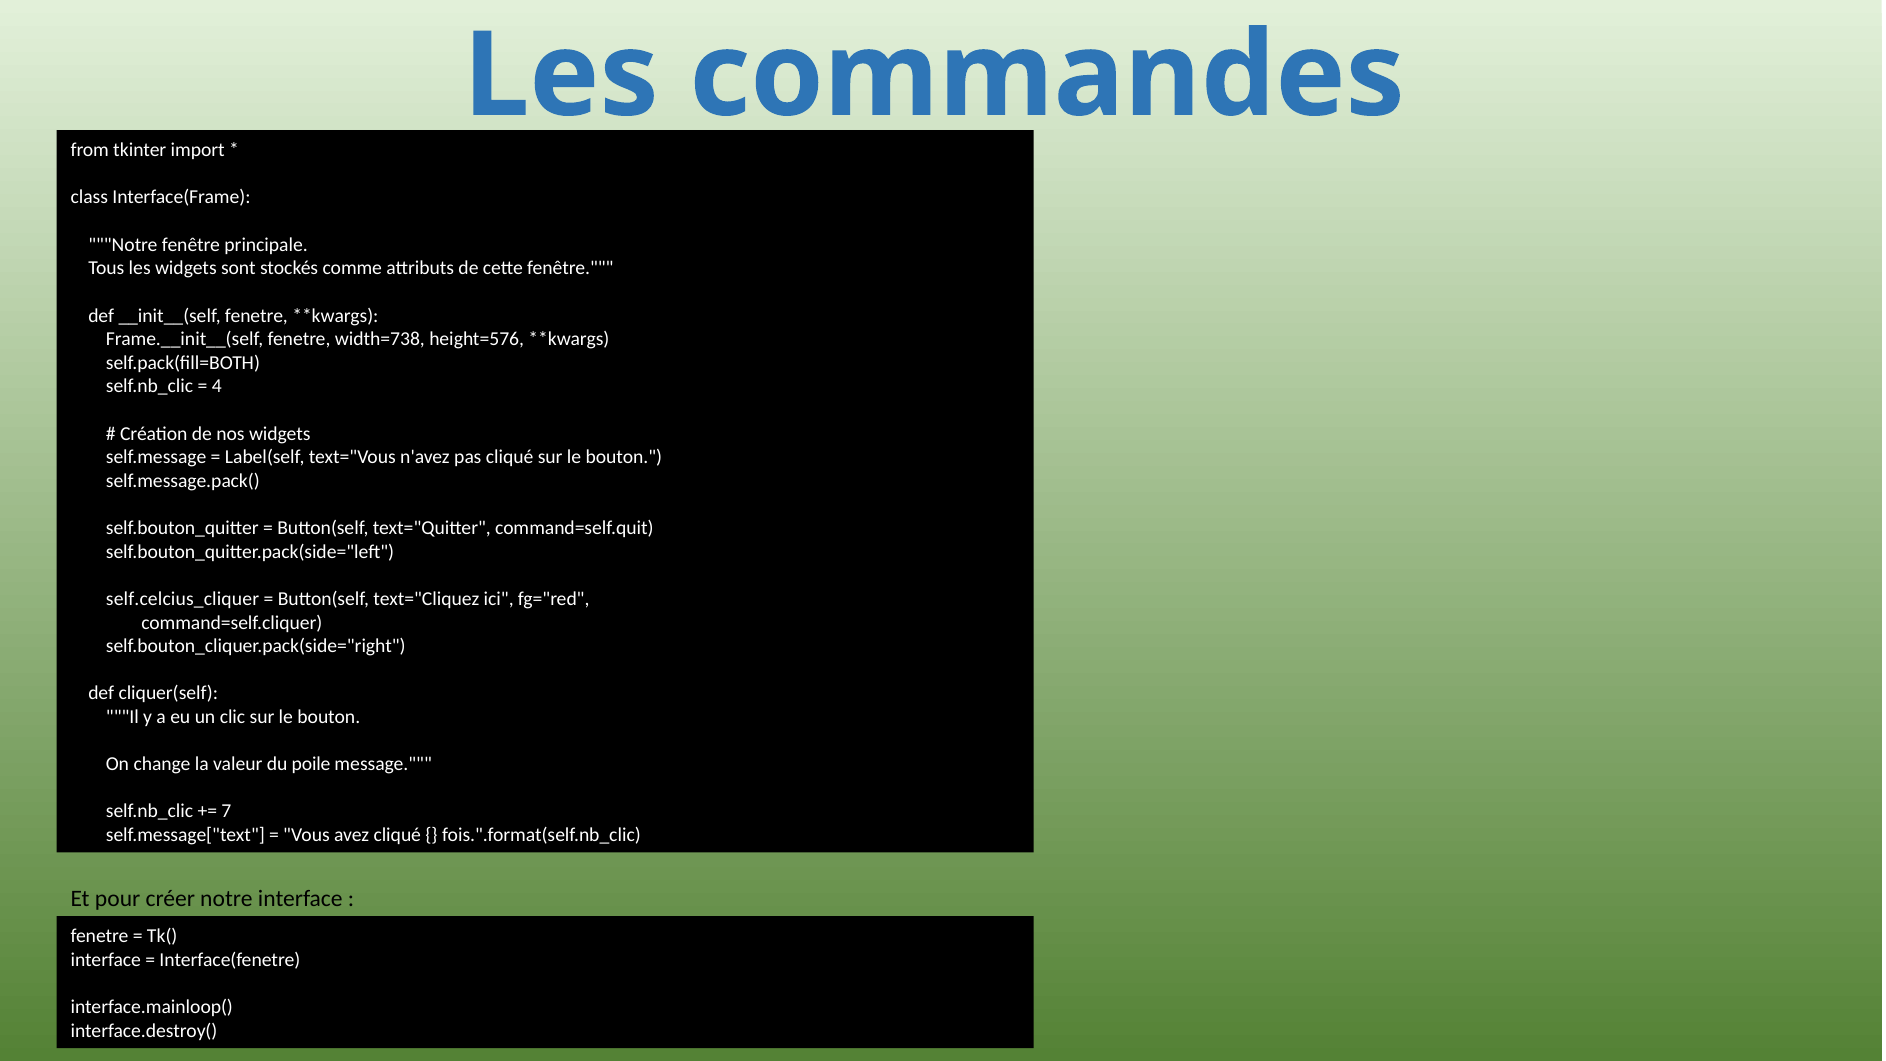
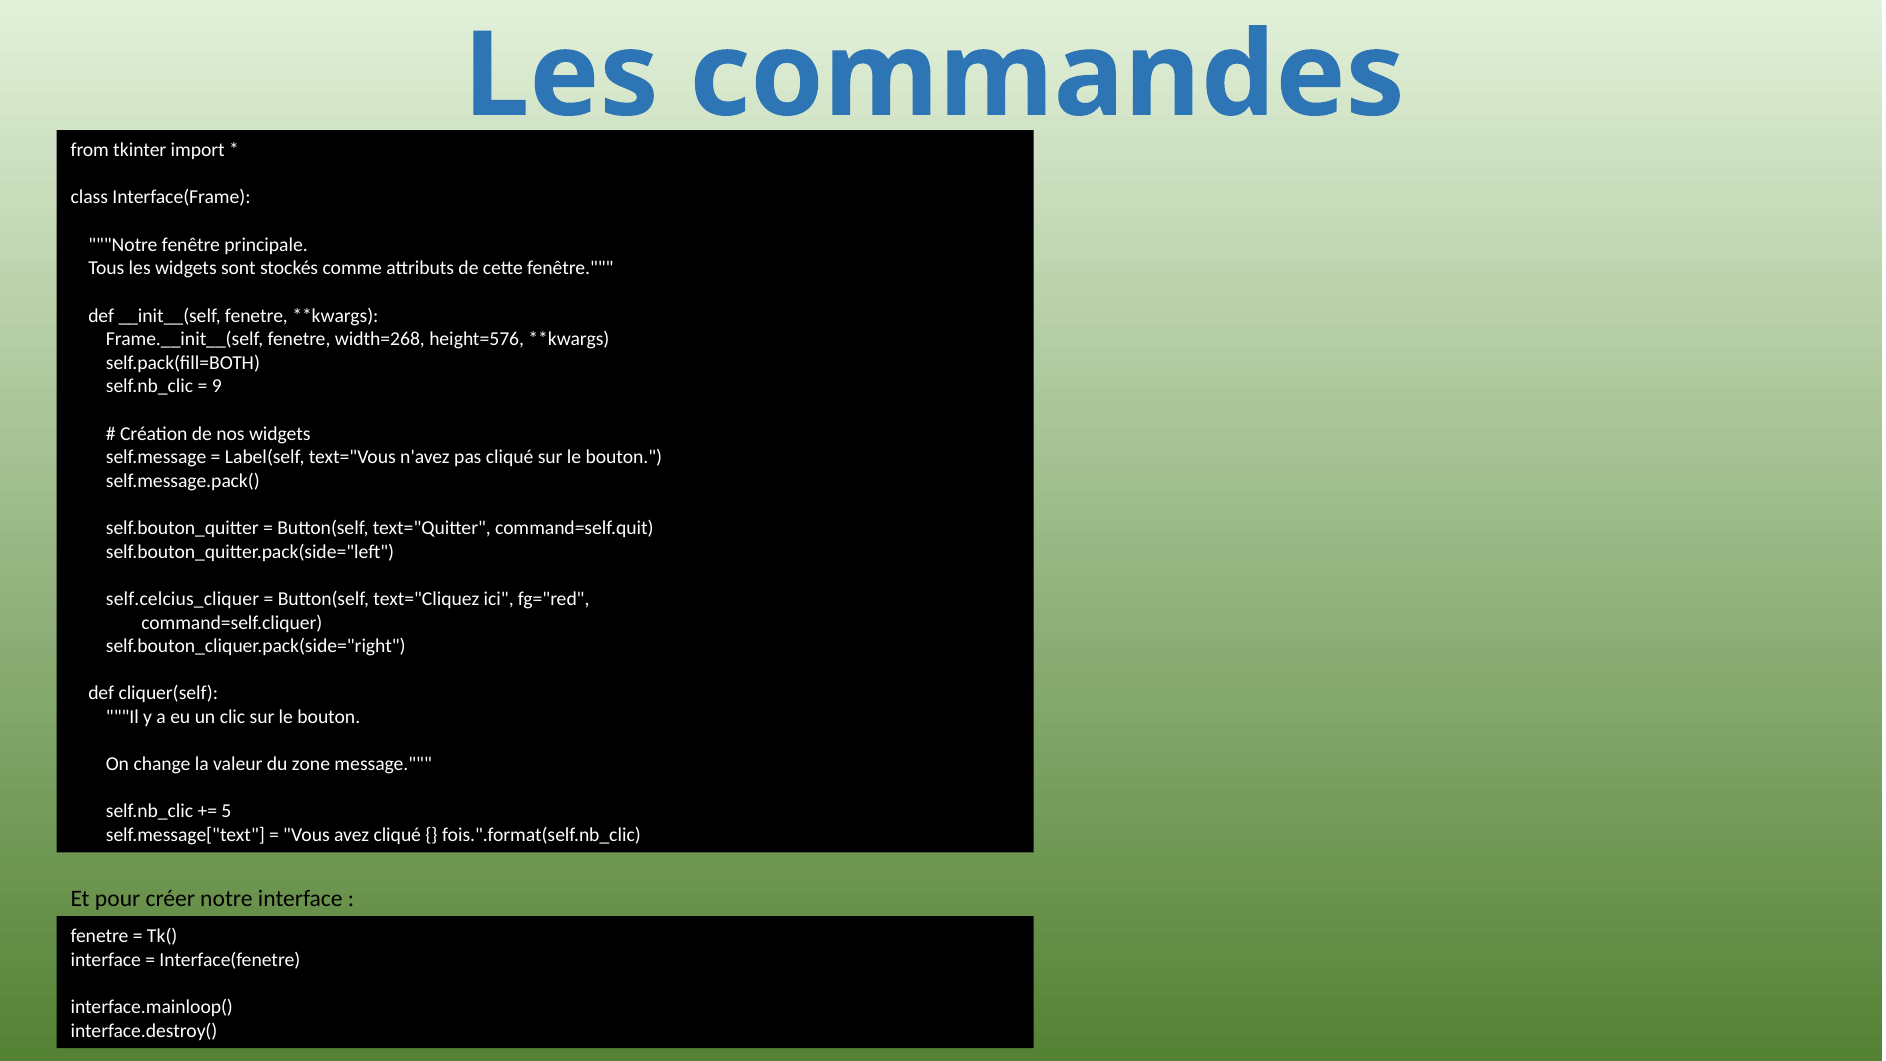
width=738: width=738 -> width=268
4: 4 -> 9
poile: poile -> zone
7: 7 -> 5
